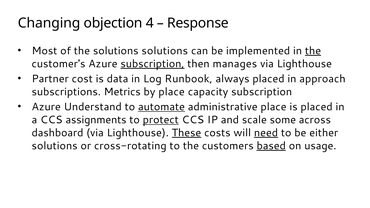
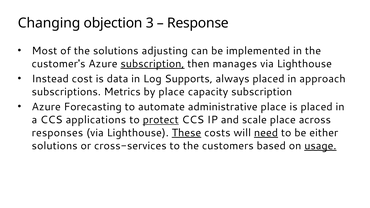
4: 4 -> 3
solutions solutions: solutions -> adjusting
the at (313, 51) underline: present -> none
Partner: Partner -> Instead
Runbook: Runbook -> Supports
Understand: Understand -> Forecasting
automate underline: present -> none
assignments: assignments -> applications
scale some: some -> place
dashboard: dashboard -> responses
cross-rotating: cross-rotating -> cross-services
based underline: present -> none
usage underline: none -> present
